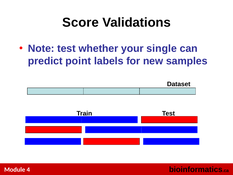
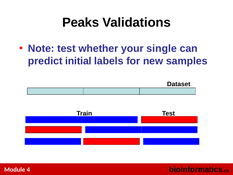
Score: Score -> Peaks
point: point -> initial
